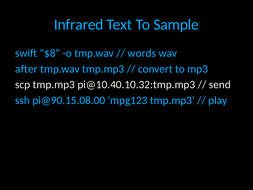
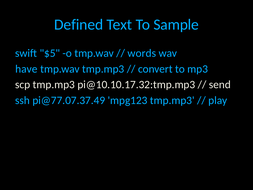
Infrared: Infrared -> Defined
$8: $8 -> $5
after: after -> have
pi@10.40.10.32:tmp.mp3: pi@10.40.10.32:tmp.mp3 -> pi@10.10.17.32:tmp.mp3
pi@90.15.08.00: pi@90.15.08.00 -> pi@77.07.37.49
